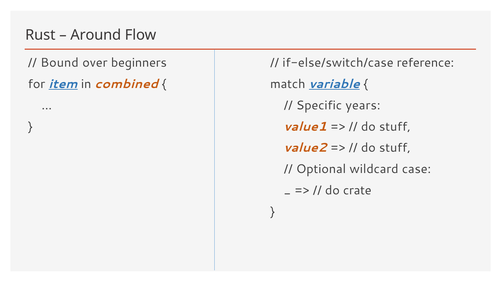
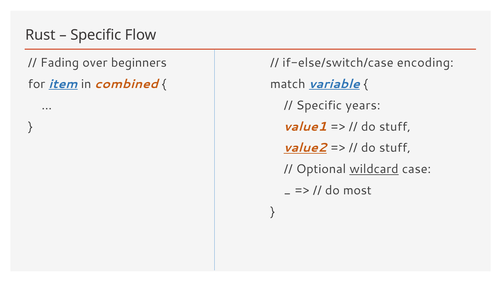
Around at (96, 35): Around -> Specific
reference: reference -> encoding
Bound: Bound -> Fading
value2 underline: none -> present
wildcard underline: none -> present
crate: crate -> most
